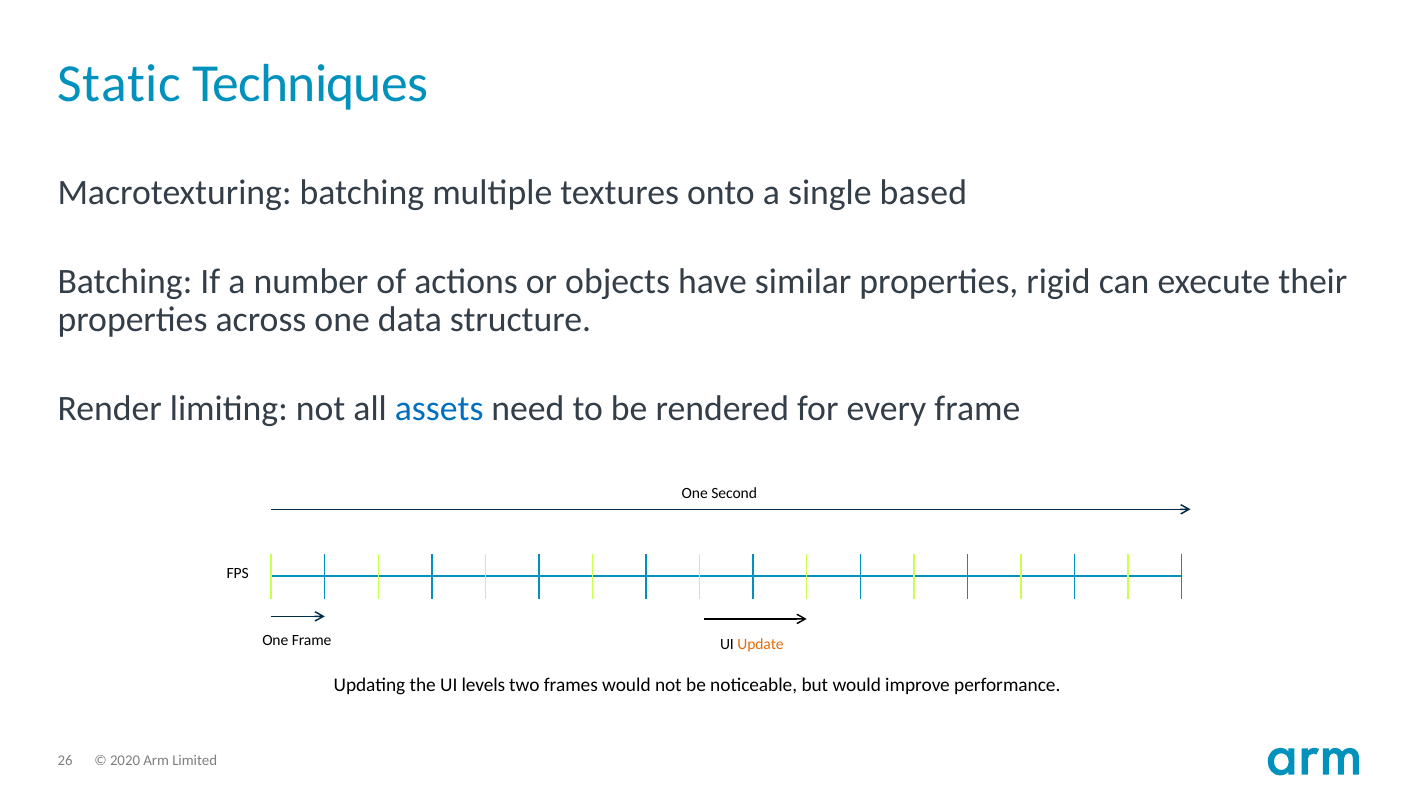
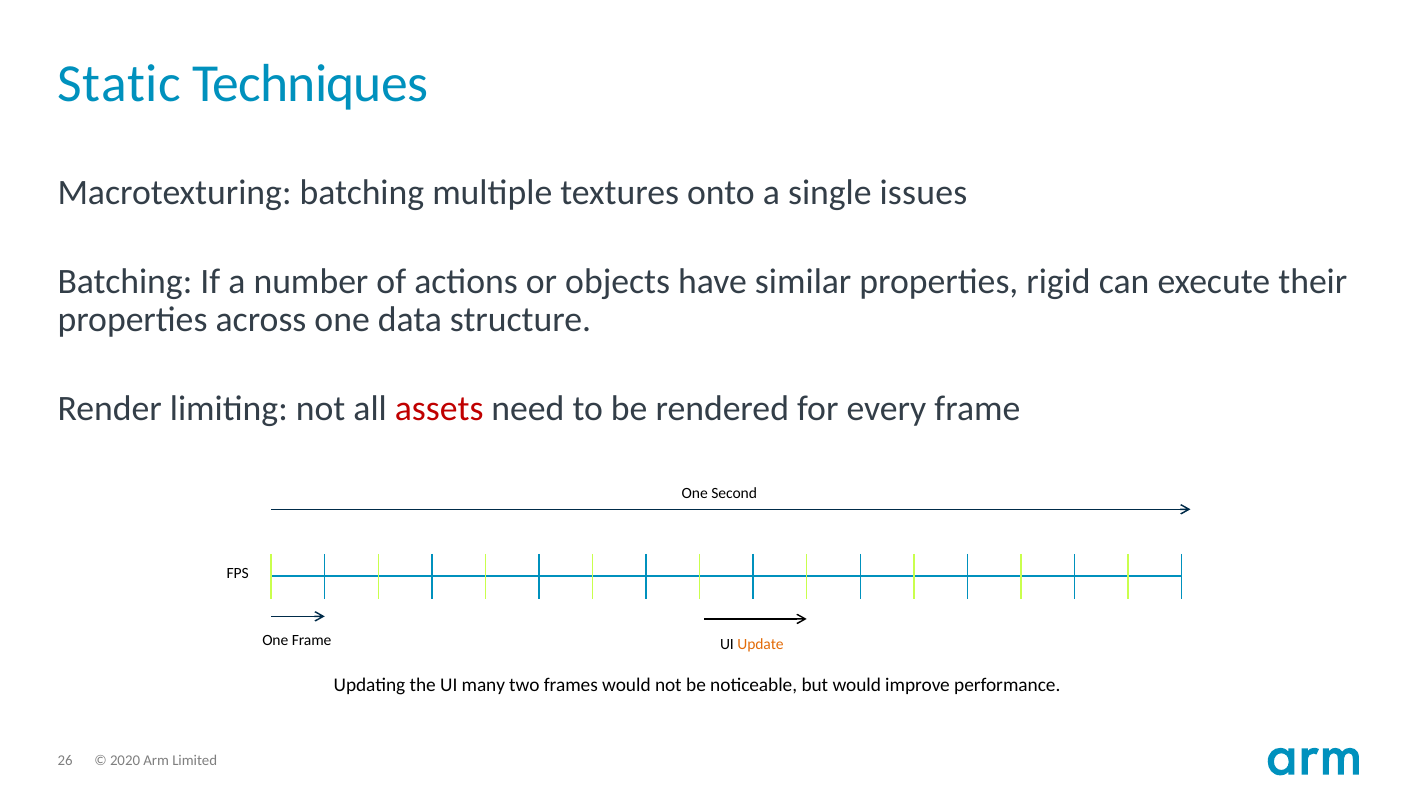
based: based -> issues
assets colour: blue -> red
levels: levels -> many
